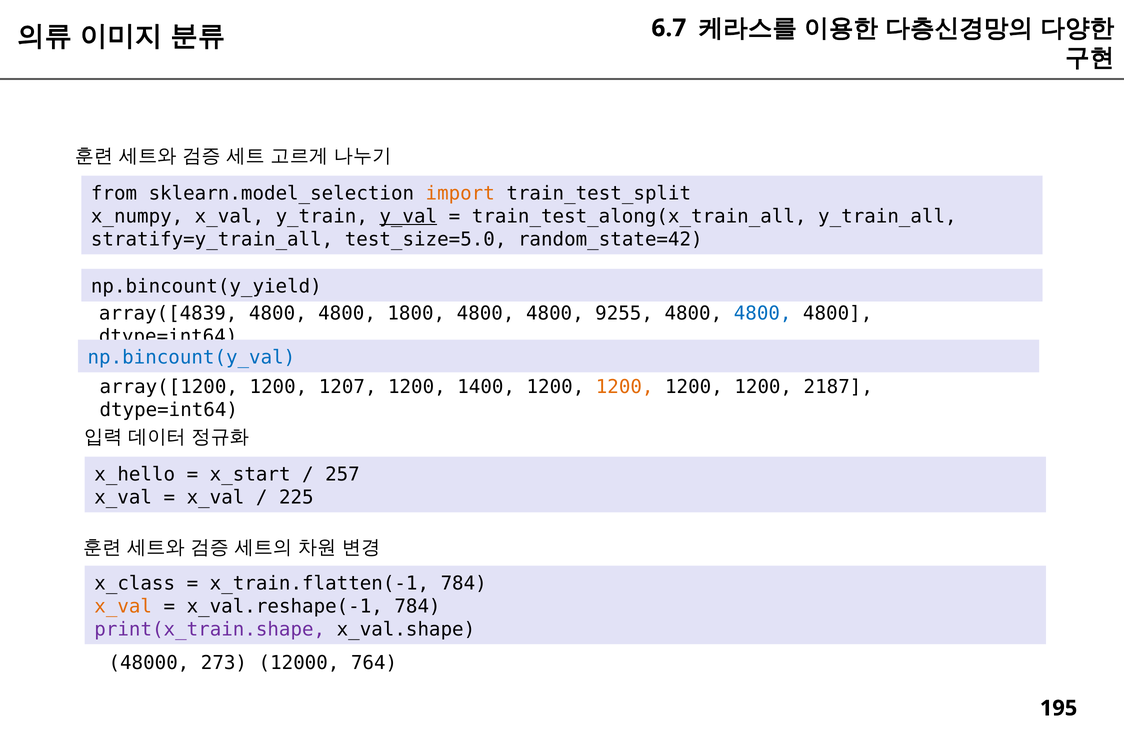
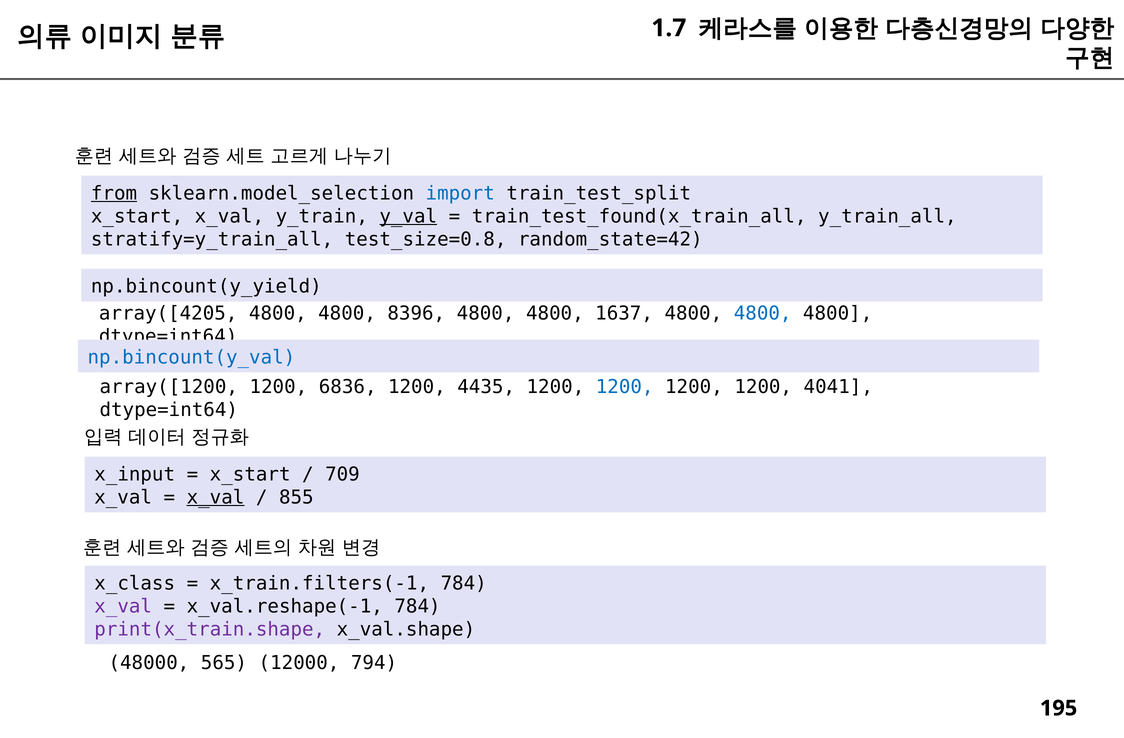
6.7: 6.7 -> 1.7
from underline: none -> present
import colour: orange -> blue
x_numpy at (137, 216): x_numpy -> x_start
train_test_along(x_train_all: train_test_along(x_train_all -> train_test_found(x_train_all
test_size=5.0: test_size=5.0 -> test_size=0.8
array([4839: array([4839 -> array([4205
1800: 1800 -> 8396
9255: 9255 -> 1637
1207: 1207 -> 6836
1400: 1400 -> 4435
1200 at (625, 387) colour: orange -> blue
2187: 2187 -> 4041
x_hello: x_hello -> x_input
257: 257 -> 709
x_val at (215, 498) underline: none -> present
225: 225 -> 855
x_train.flatten(-1: x_train.flatten(-1 -> x_train.filters(-1
x_val at (123, 607) colour: orange -> purple
273: 273 -> 565
764: 764 -> 794
